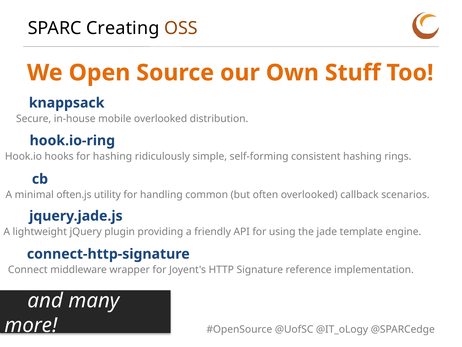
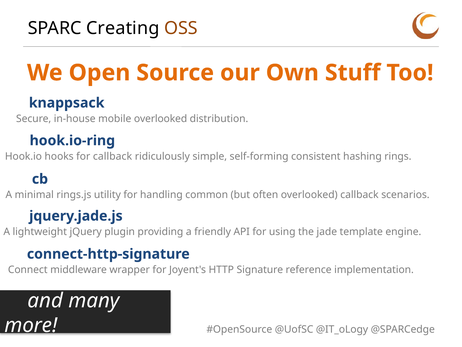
for hashing: hashing -> callback
often.js: often.js -> rings.js
